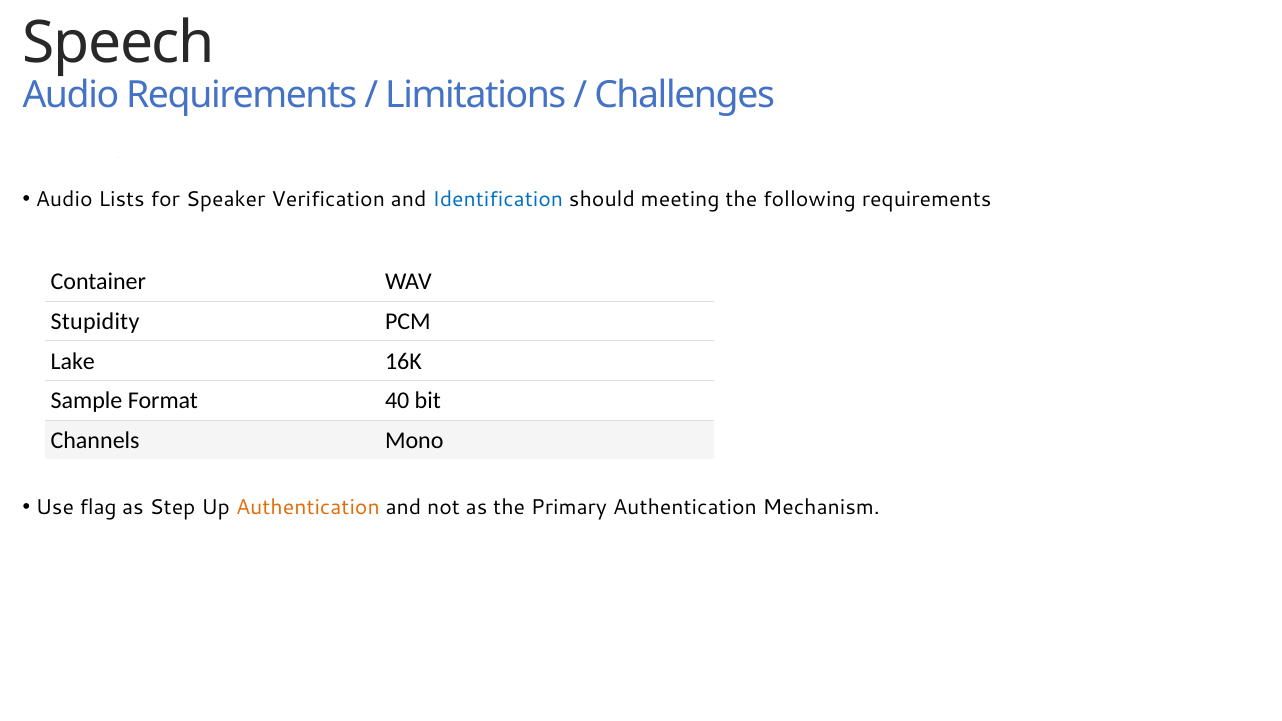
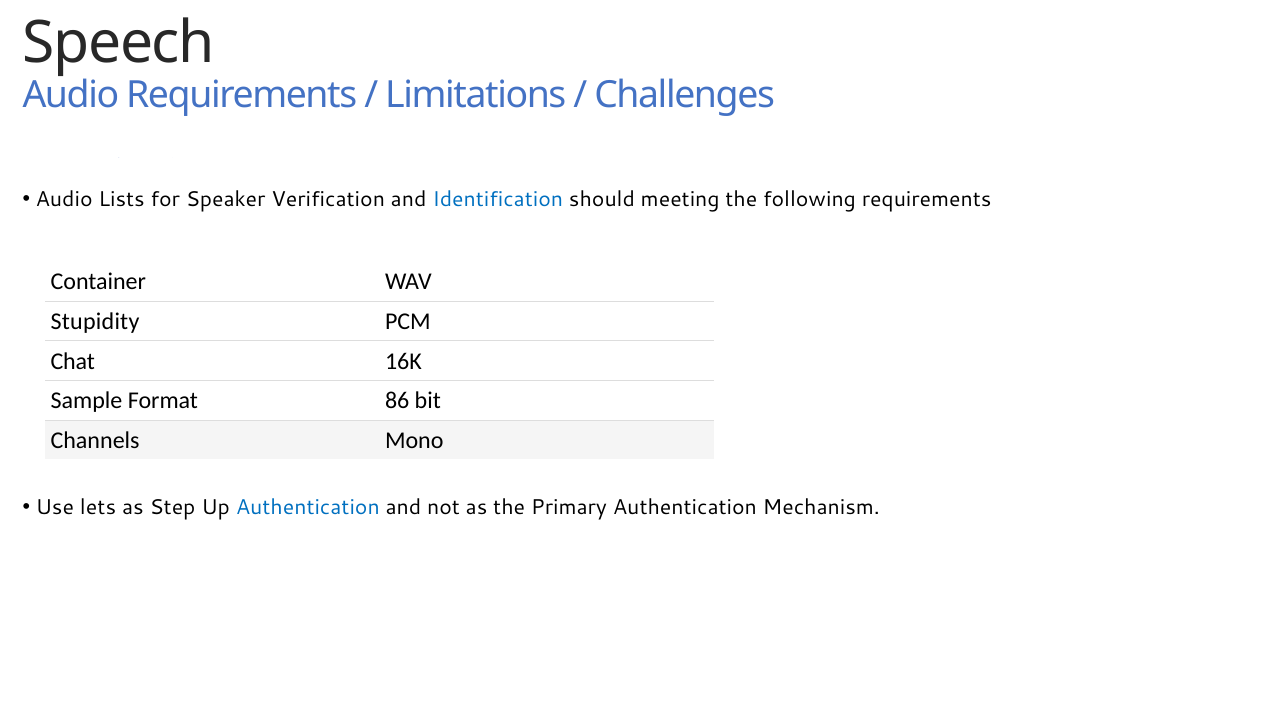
Lake: Lake -> Chat
40: 40 -> 86
flag: flag -> lets
Authentication at (308, 507) colour: orange -> blue
